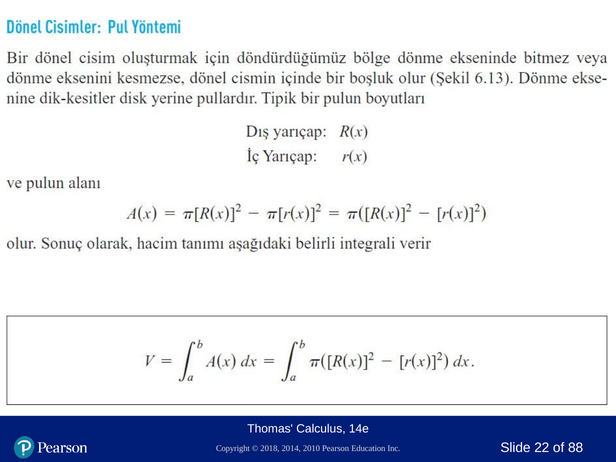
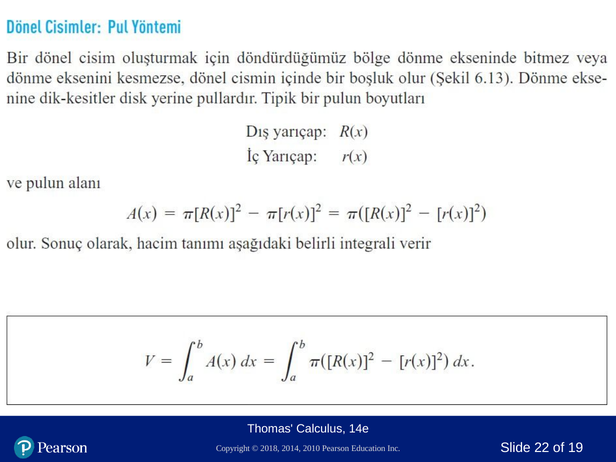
88: 88 -> 19
